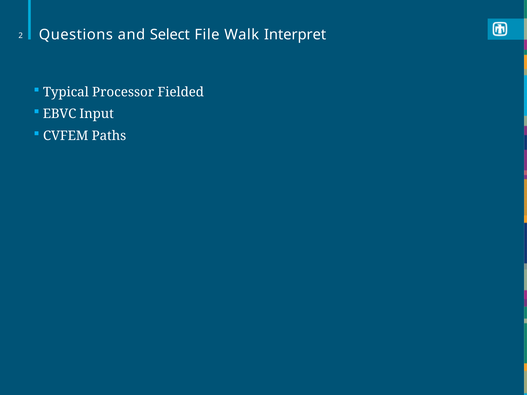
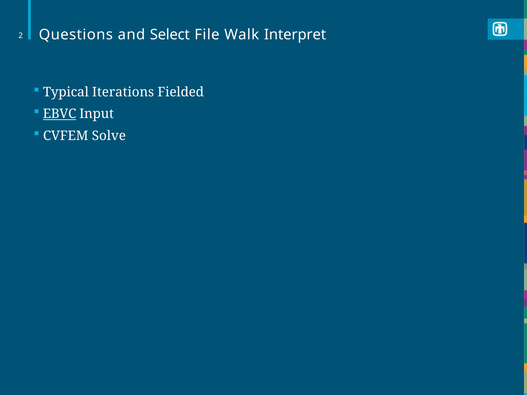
Processor: Processor -> Iterations
EBVC underline: none -> present
Paths: Paths -> Solve
